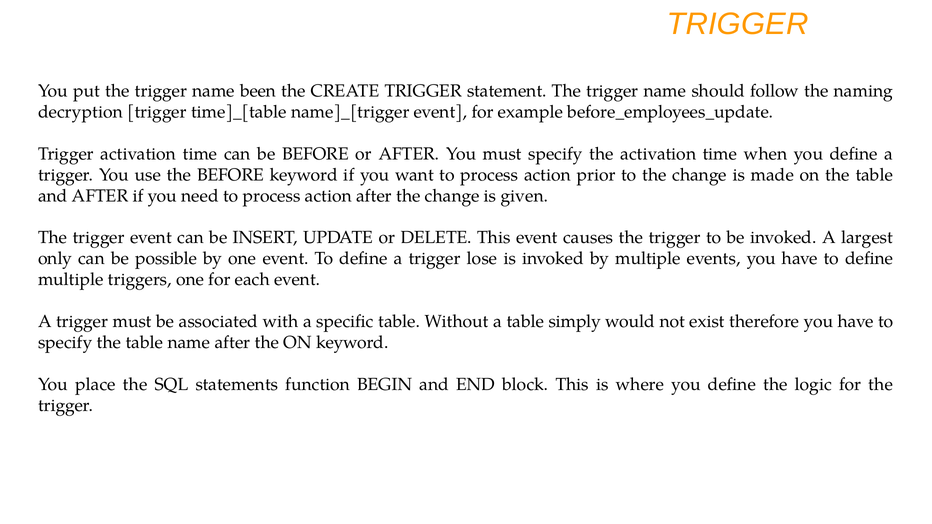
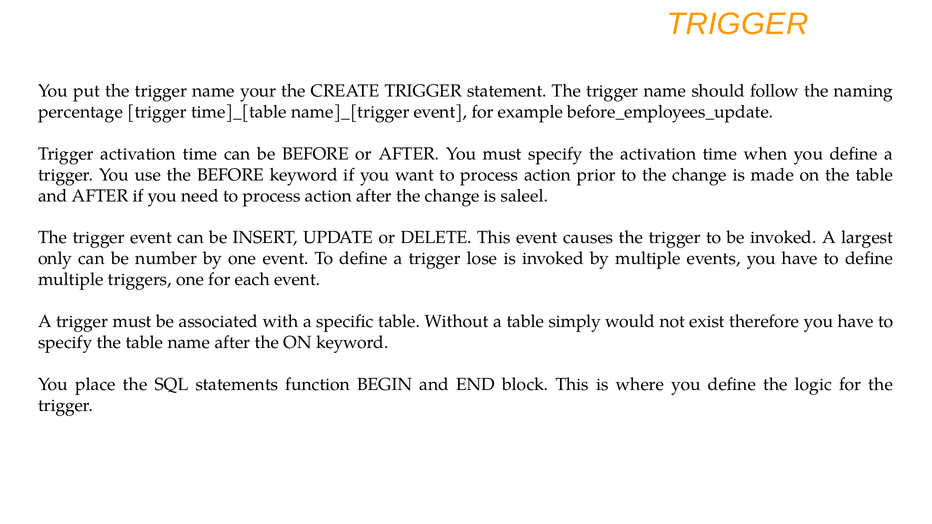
been: been -> your
decryption: decryption -> percentage
given: given -> saleel
possible: possible -> number
